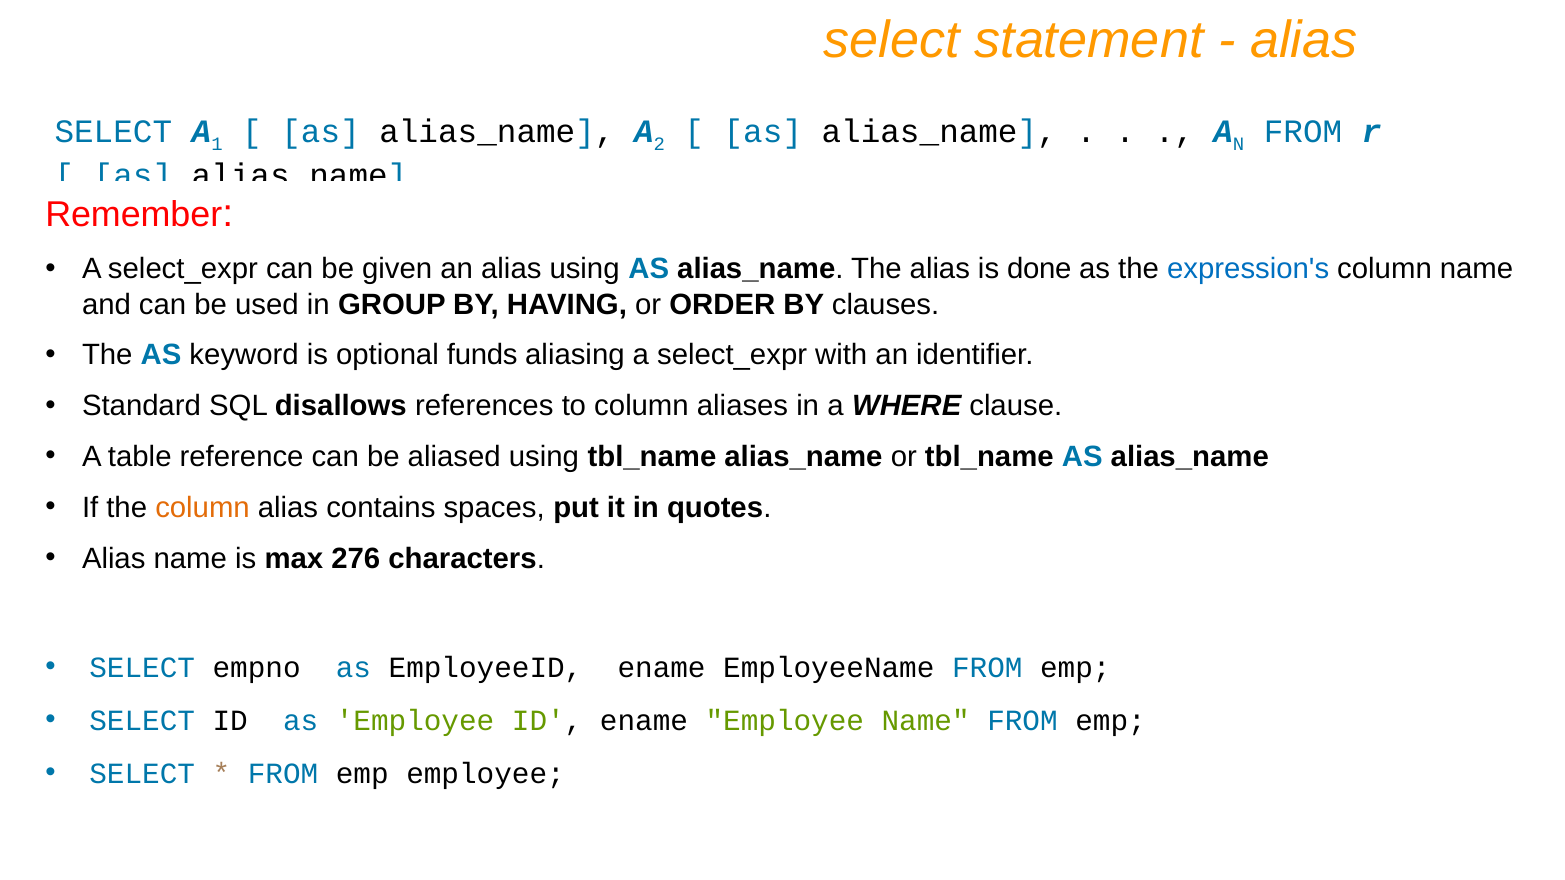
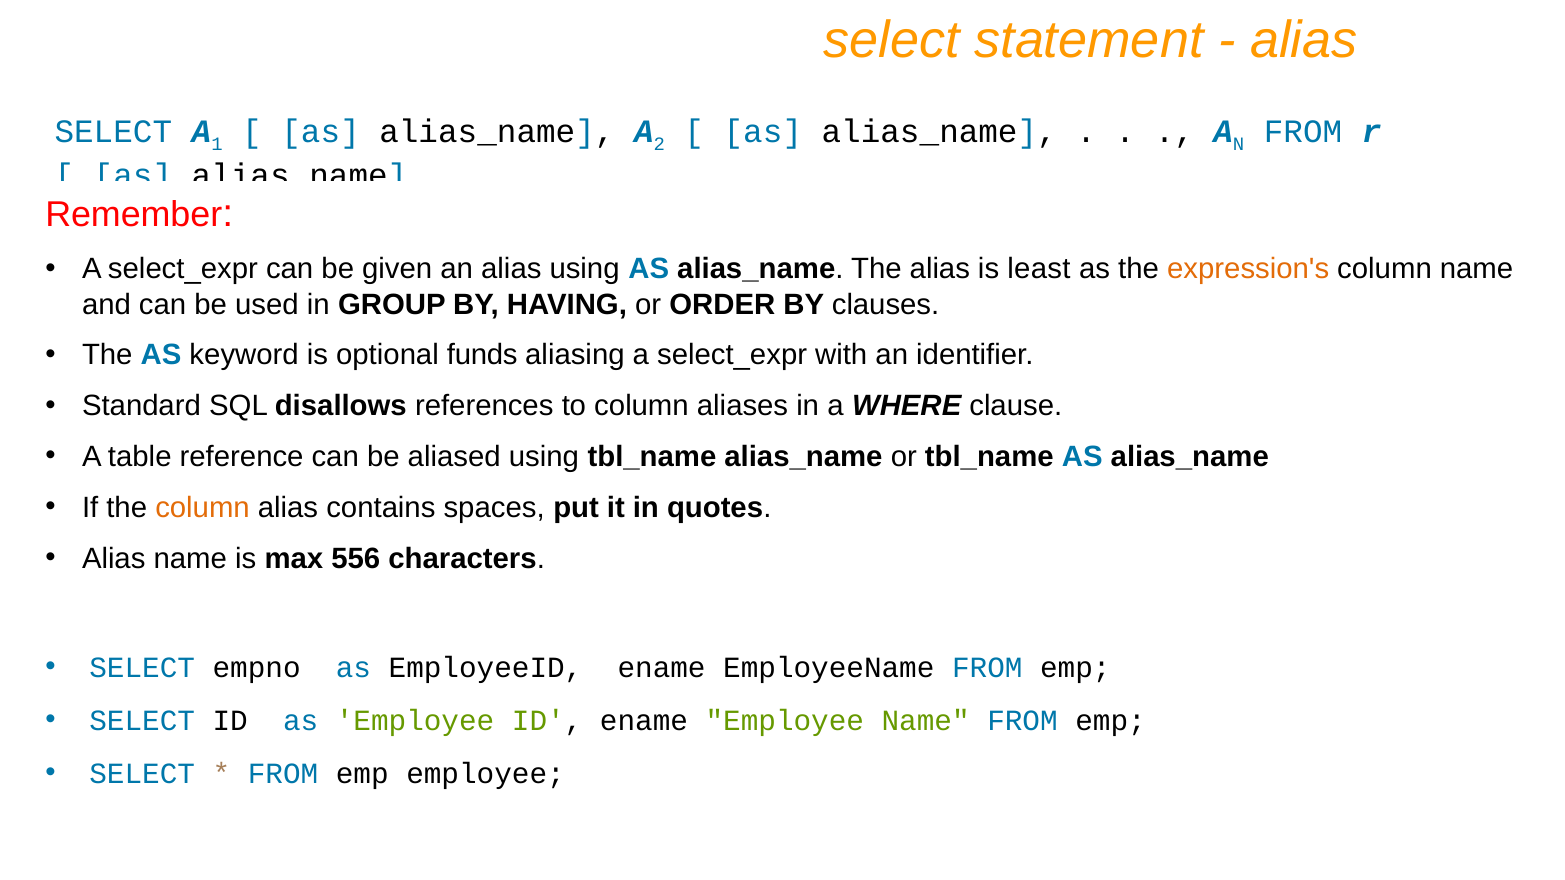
done: done -> least
expression's colour: blue -> orange
276: 276 -> 556
